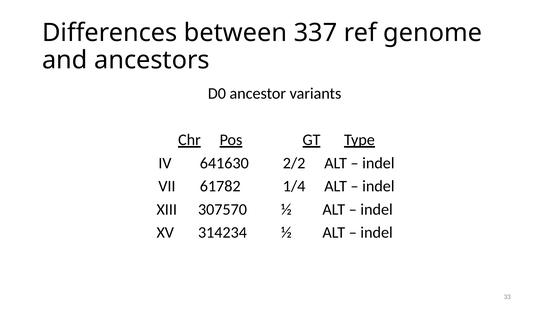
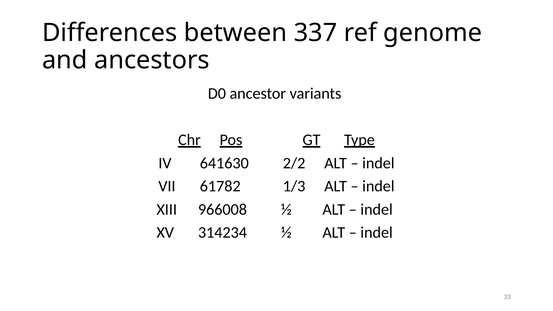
1/4: 1/4 -> 1/3
307570: 307570 -> 966008
